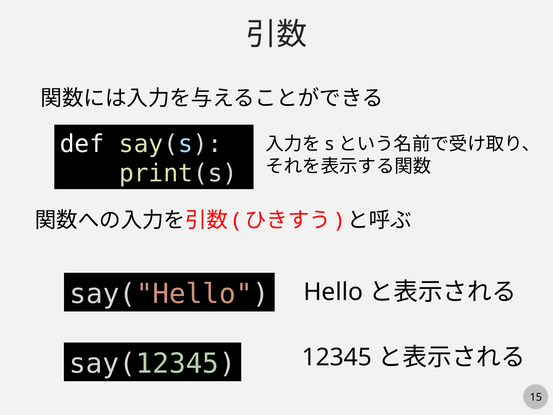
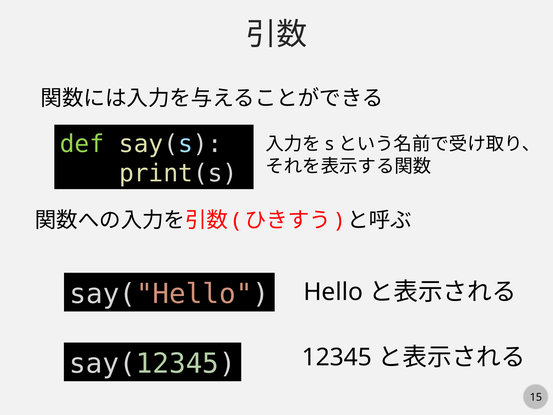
def colour: white -> light green
